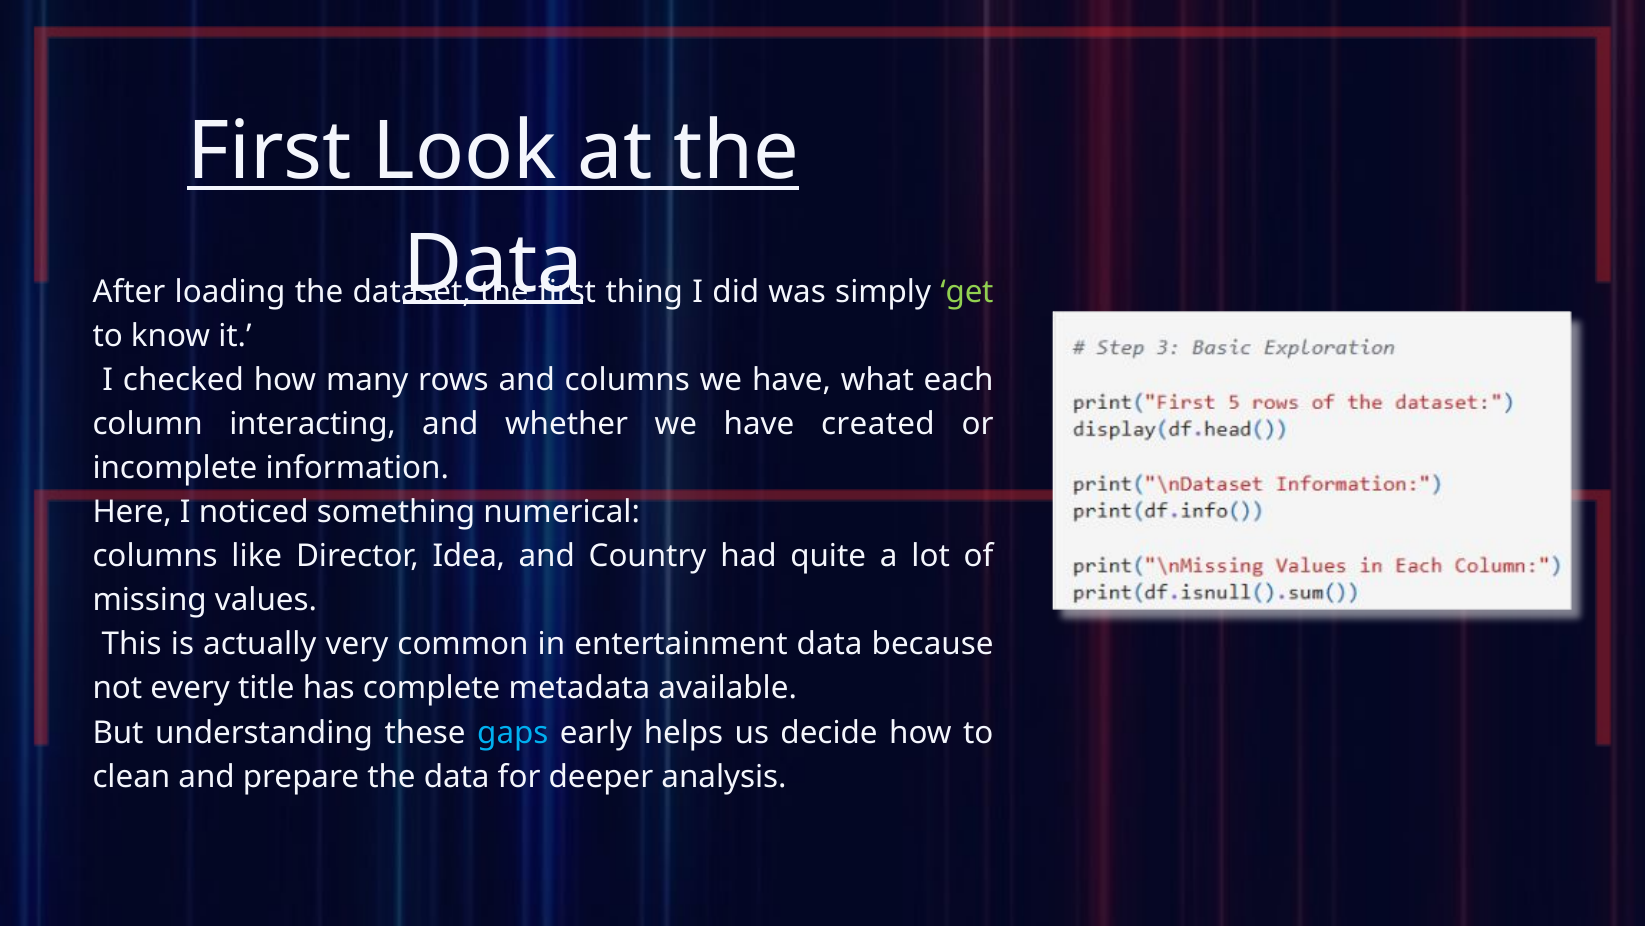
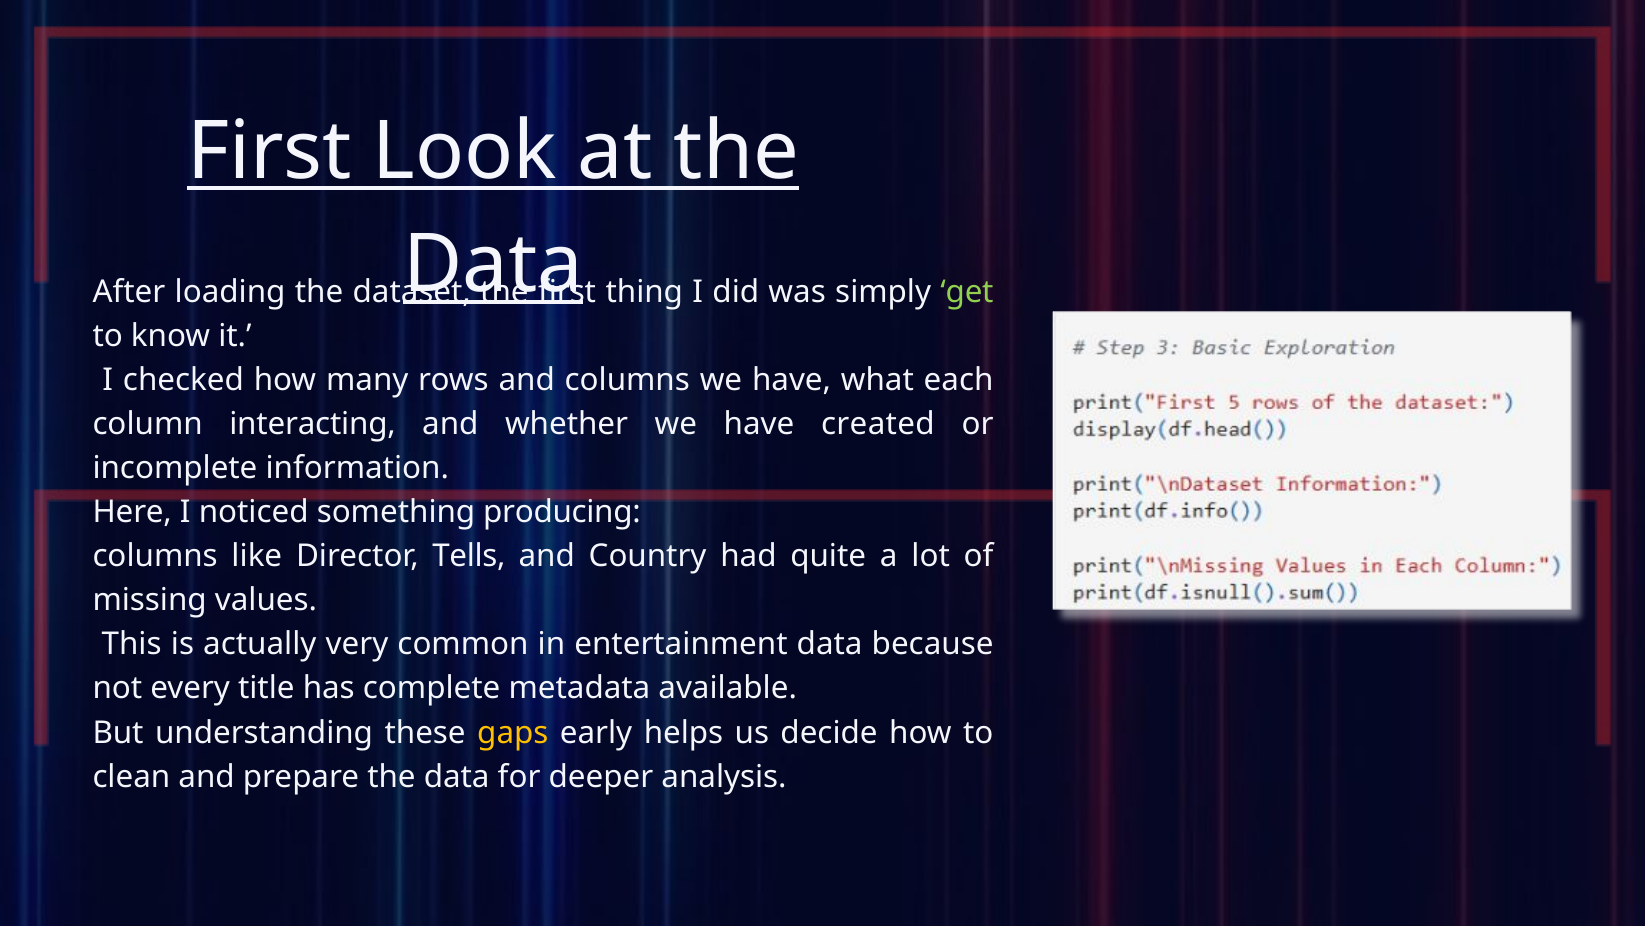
numerical: numerical -> producing
Idea: Idea -> Tells
gaps colour: light blue -> yellow
